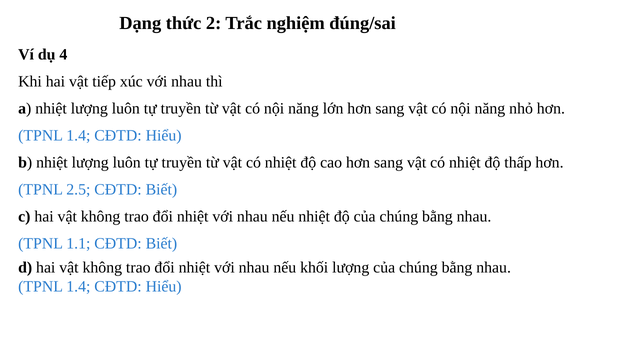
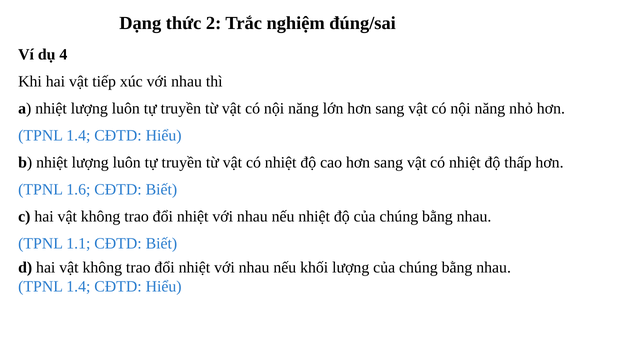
2.5: 2.5 -> 1.6
